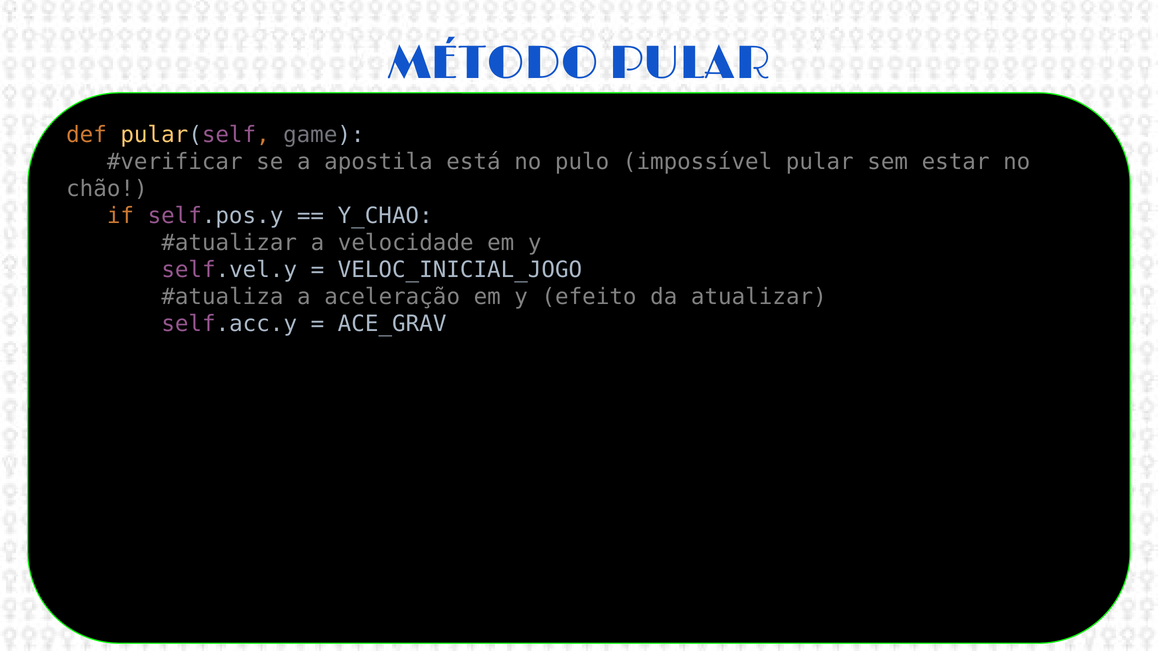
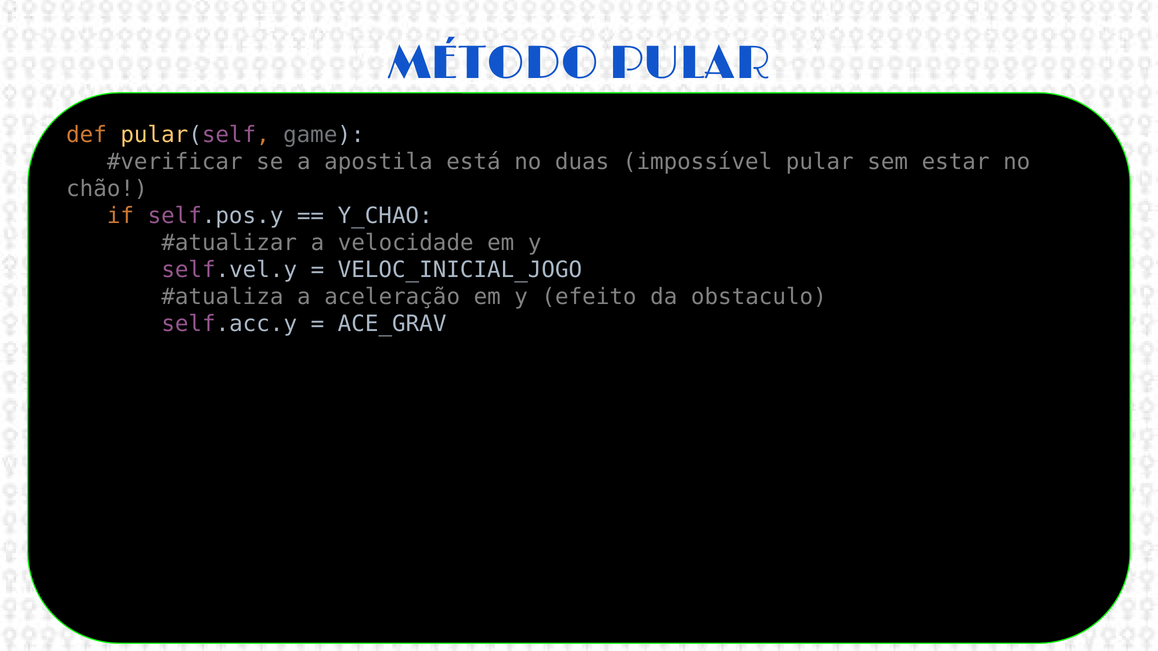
pulo: pulo -> duas
atualizar: atualizar -> obstaculo
